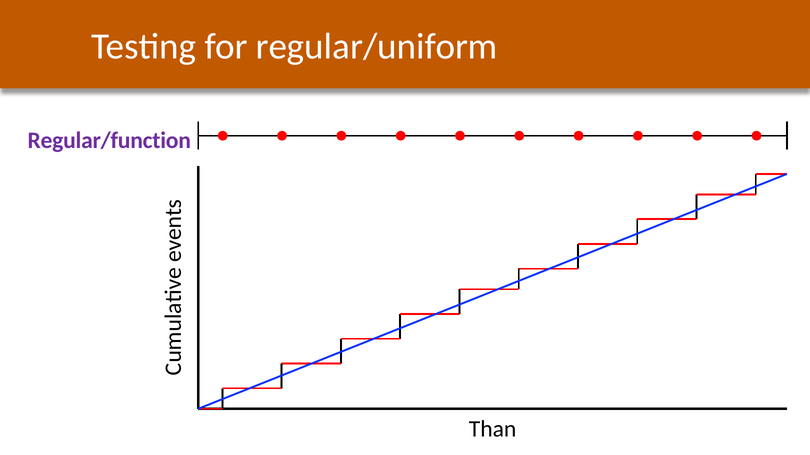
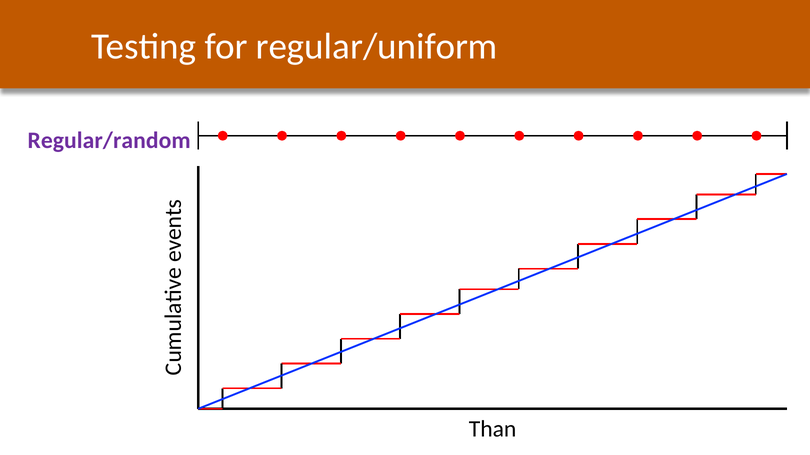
Regular/function: Regular/function -> Regular/random
